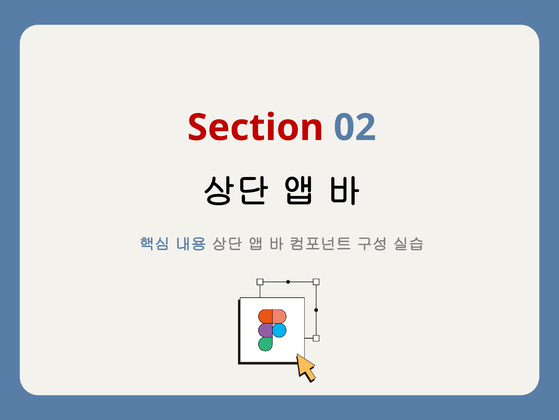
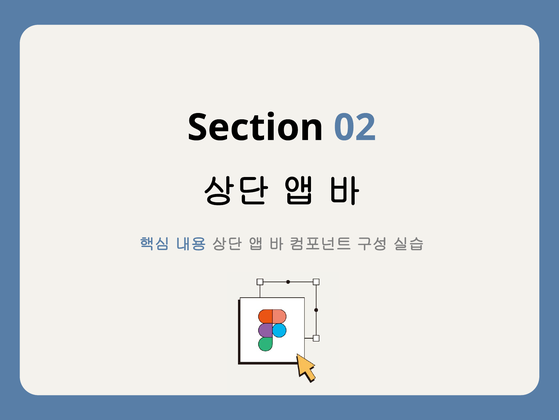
Section colour: red -> black
